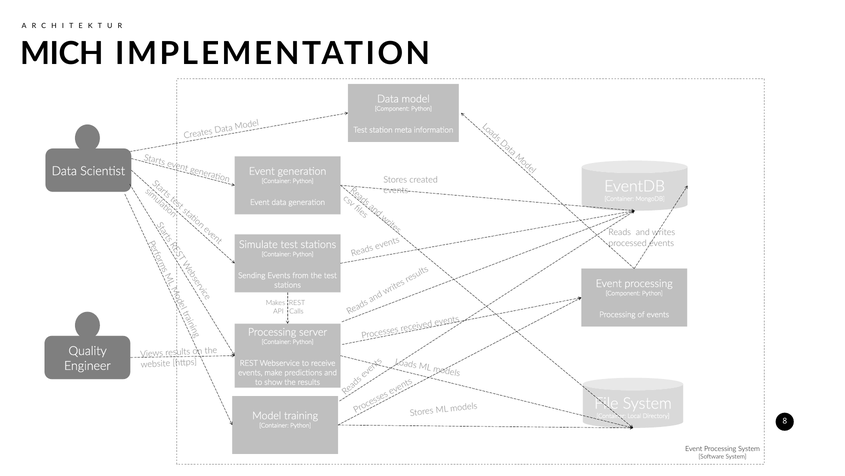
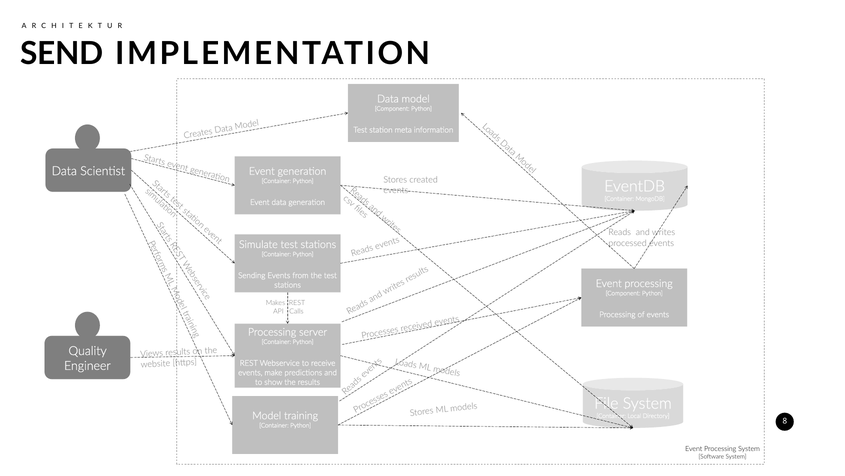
MICH: MICH -> SEND
